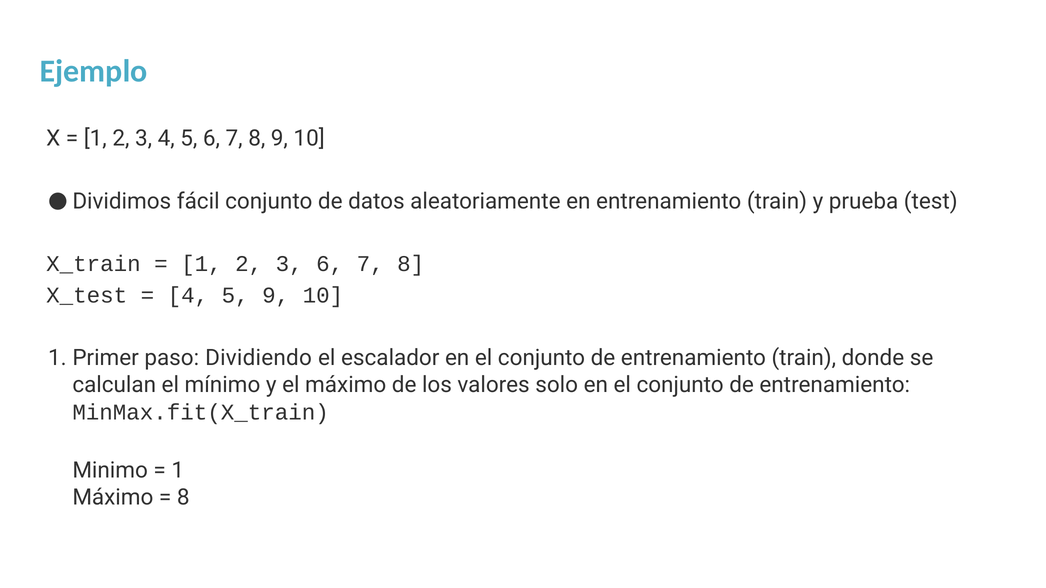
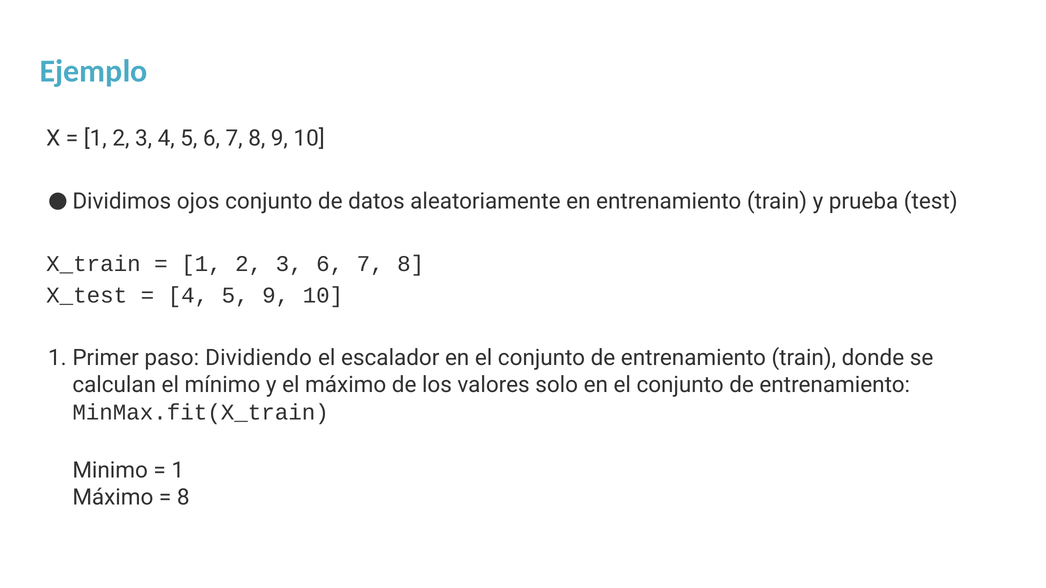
fácil: fácil -> ojos
